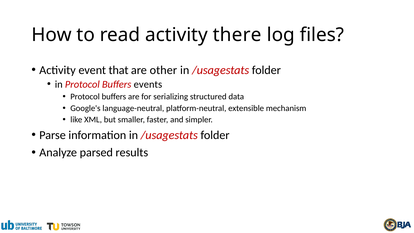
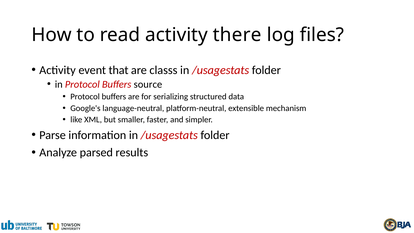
other: other -> classs
events: events -> source
